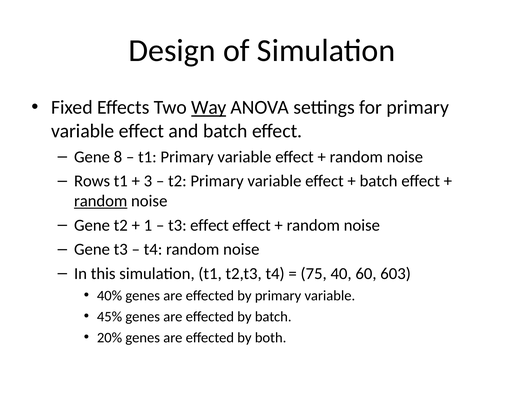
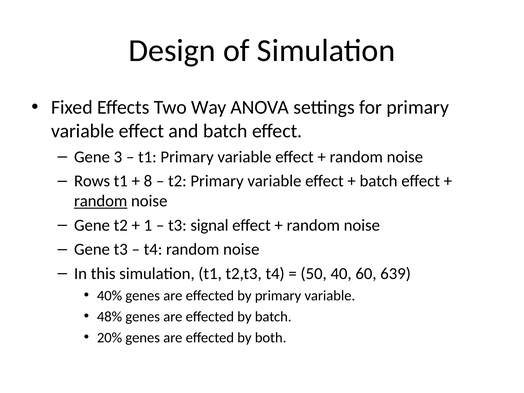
Way underline: present -> none
8: 8 -> 3
3: 3 -> 8
t3 effect: effect -> signal
75: 75 -> 50
603: 603 -> 639
45%: 45% -> 48%
